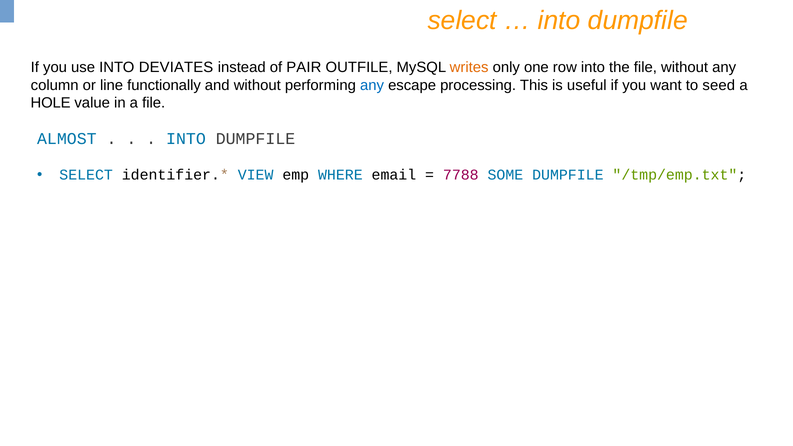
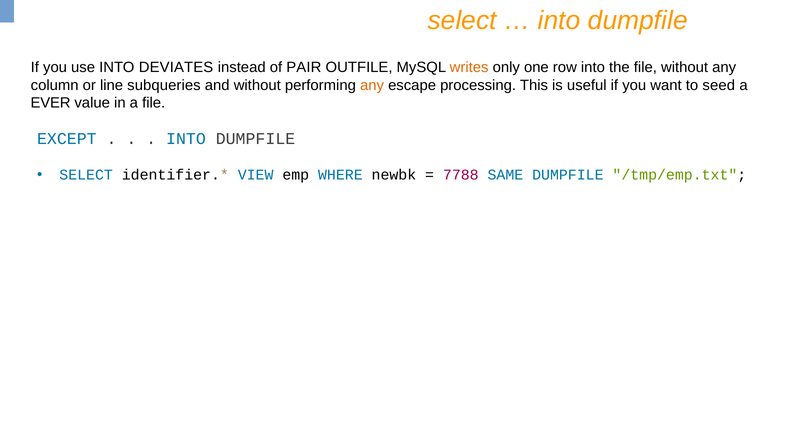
functionally: functionally -> subqueries
any at (372, 85) colour: blue -> orange
HOLE: HOLE -> EVER
ALMOST: ALMOST -> EXCEPT
email: email -> newbk
SOME: SOME -> SAME
